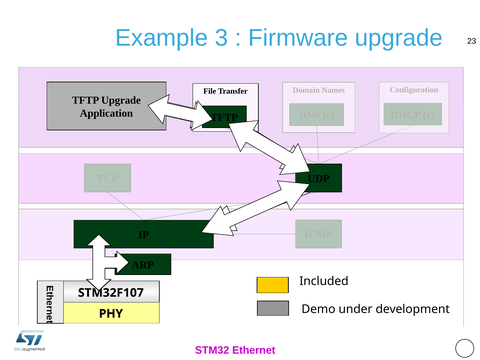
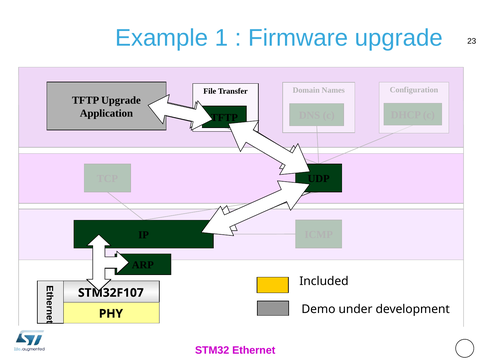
3: 3 -> 1
